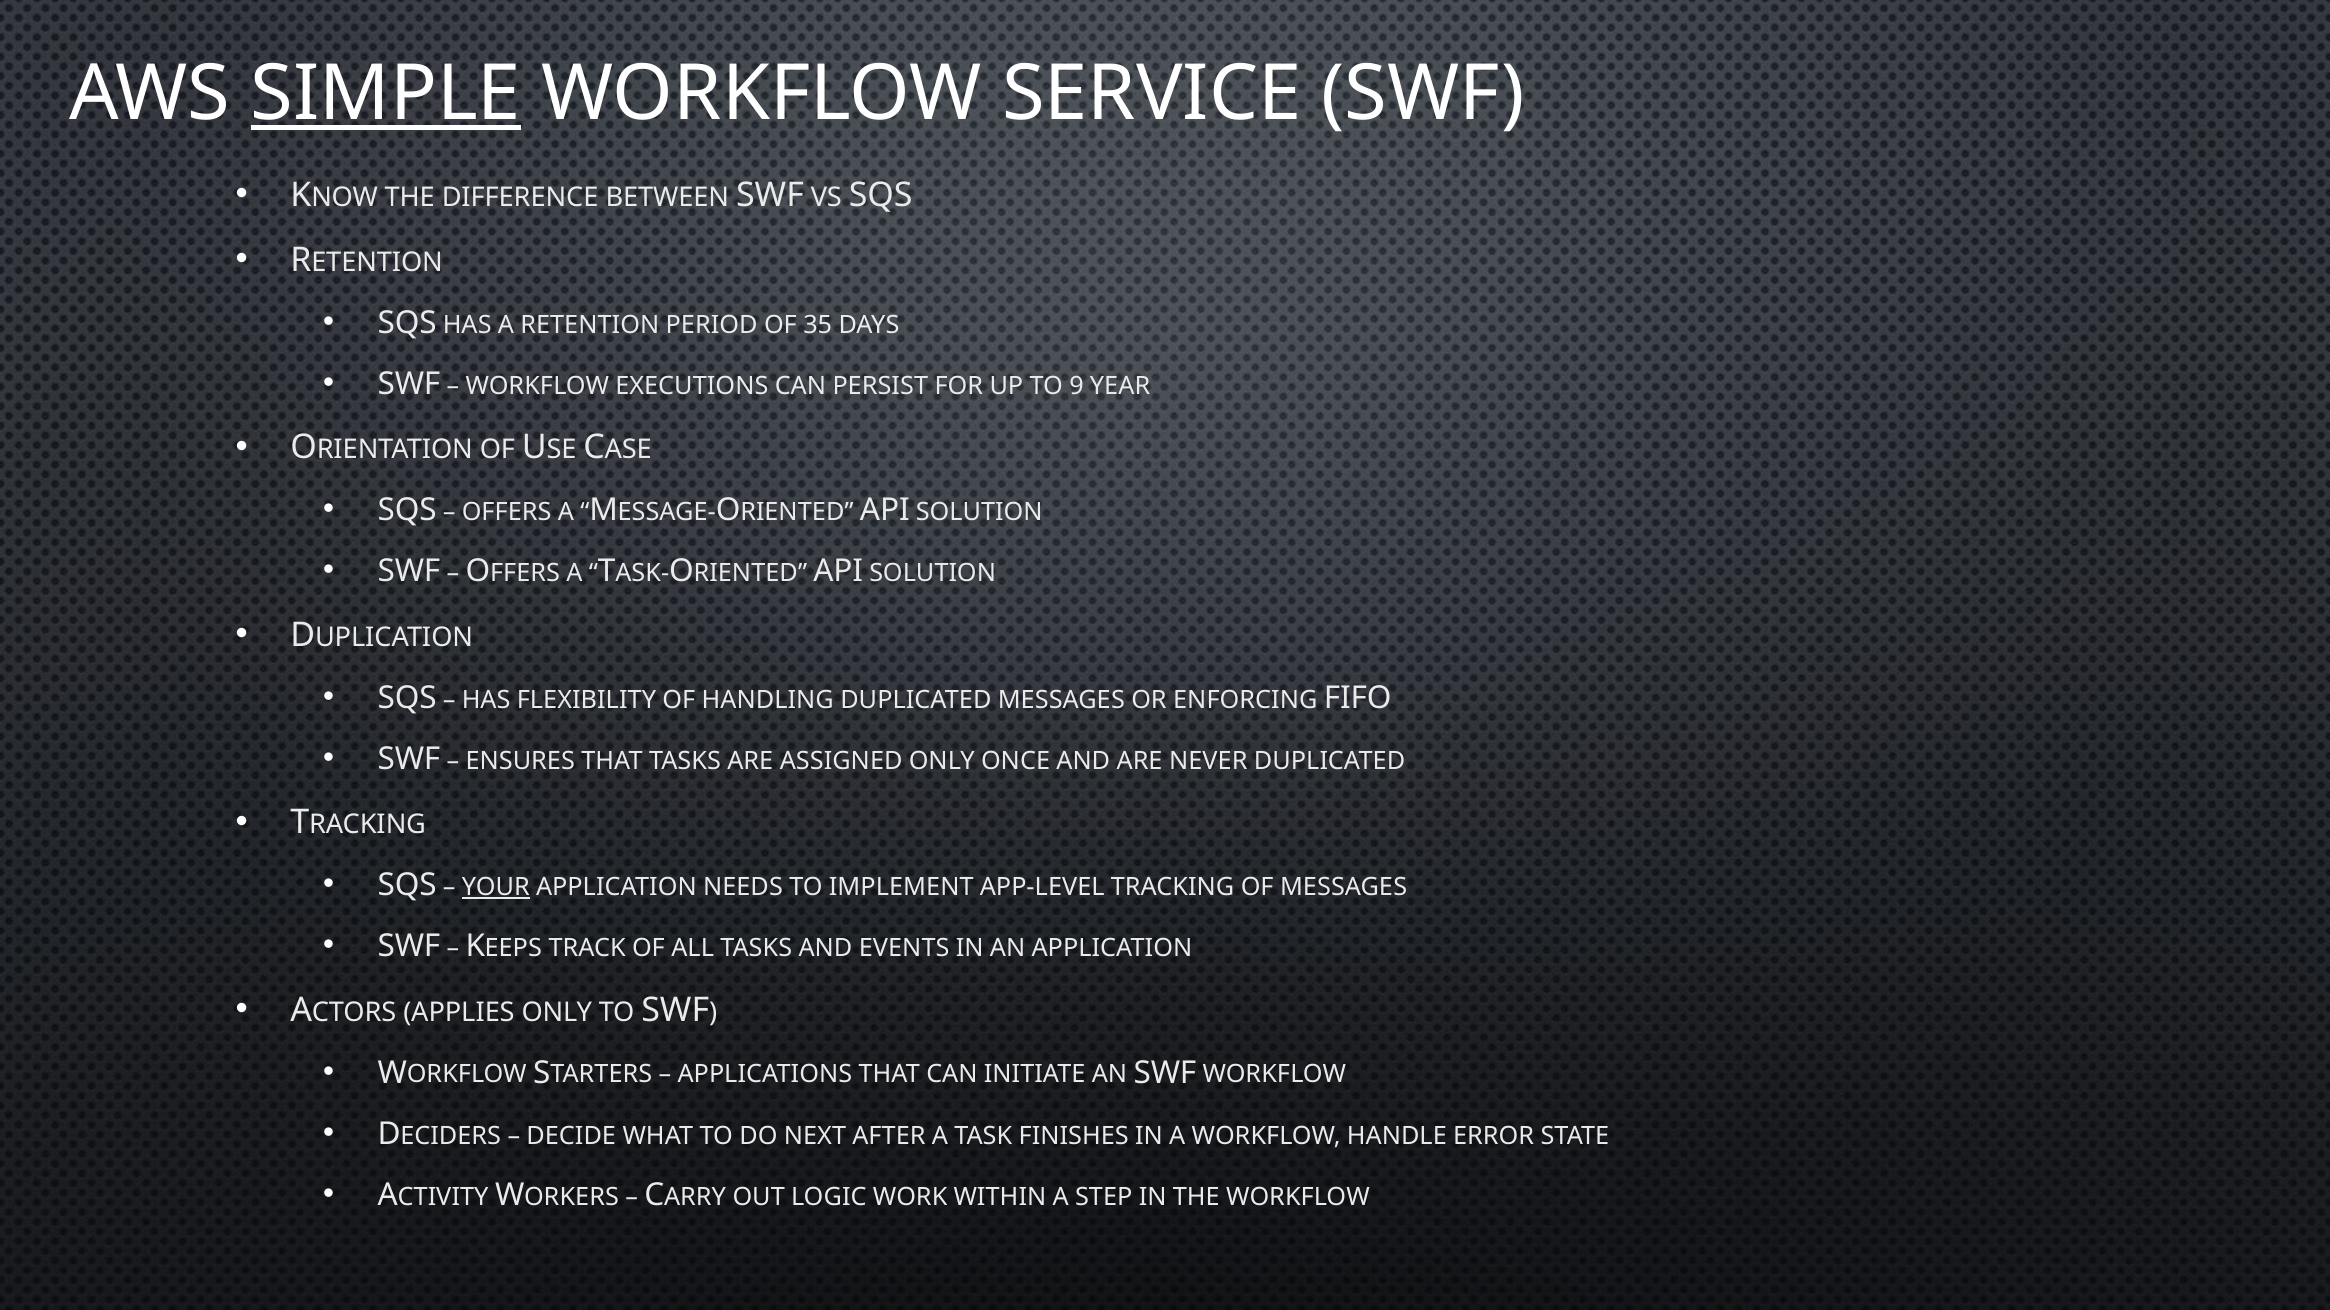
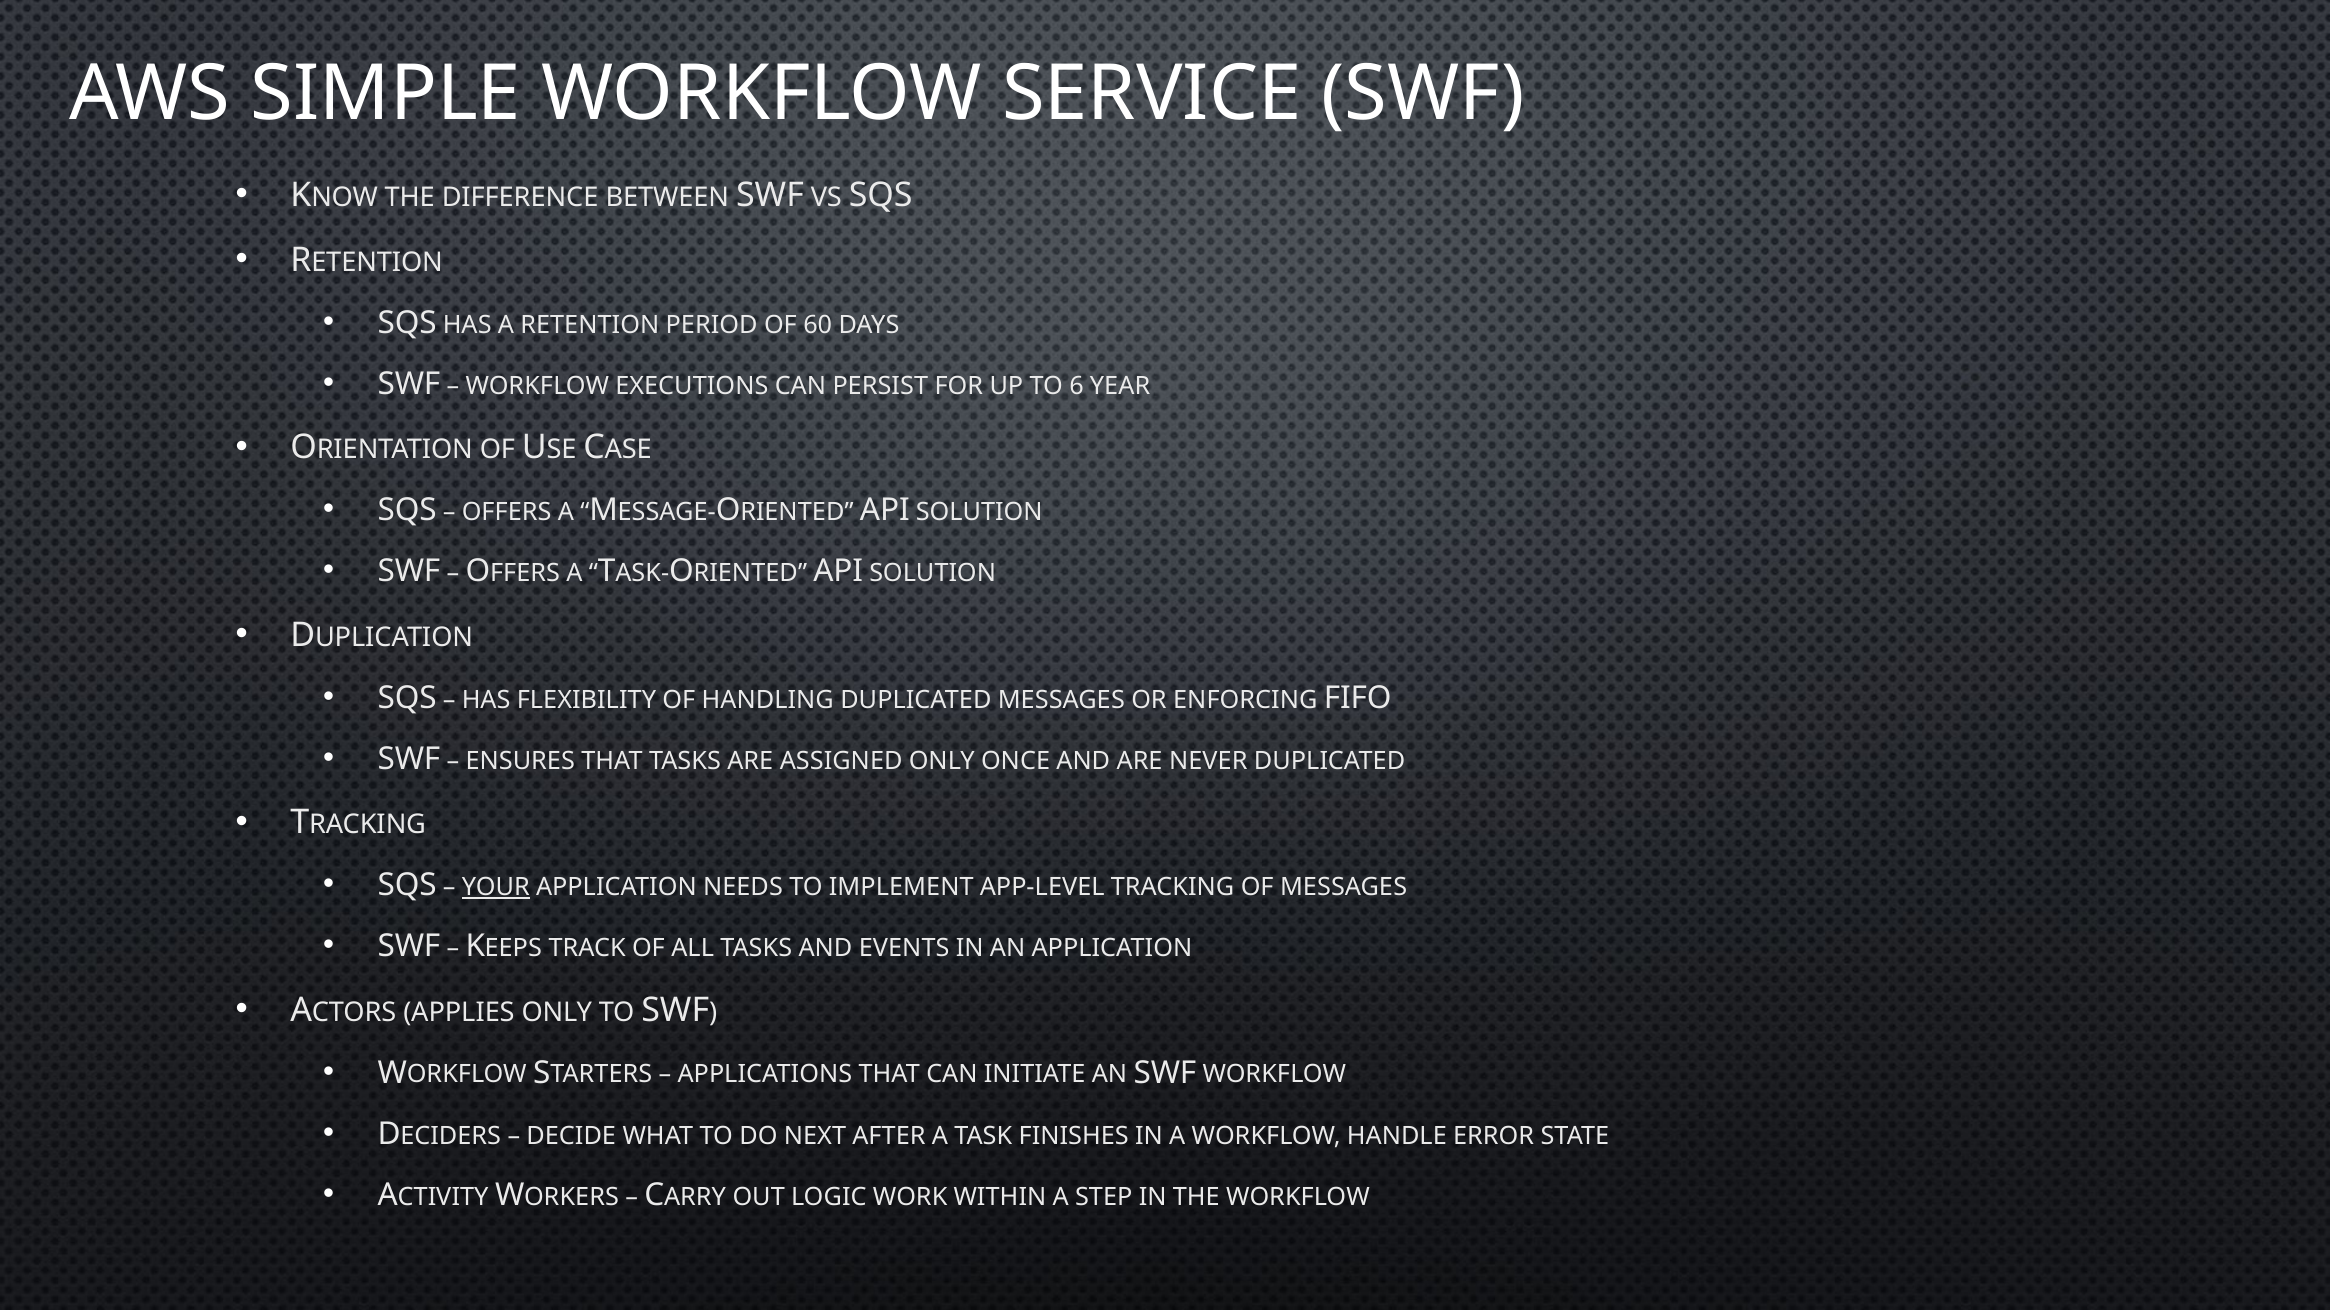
SIMPLE underline: present -> none
35: 35 -> 60
9: 9 -> 6
